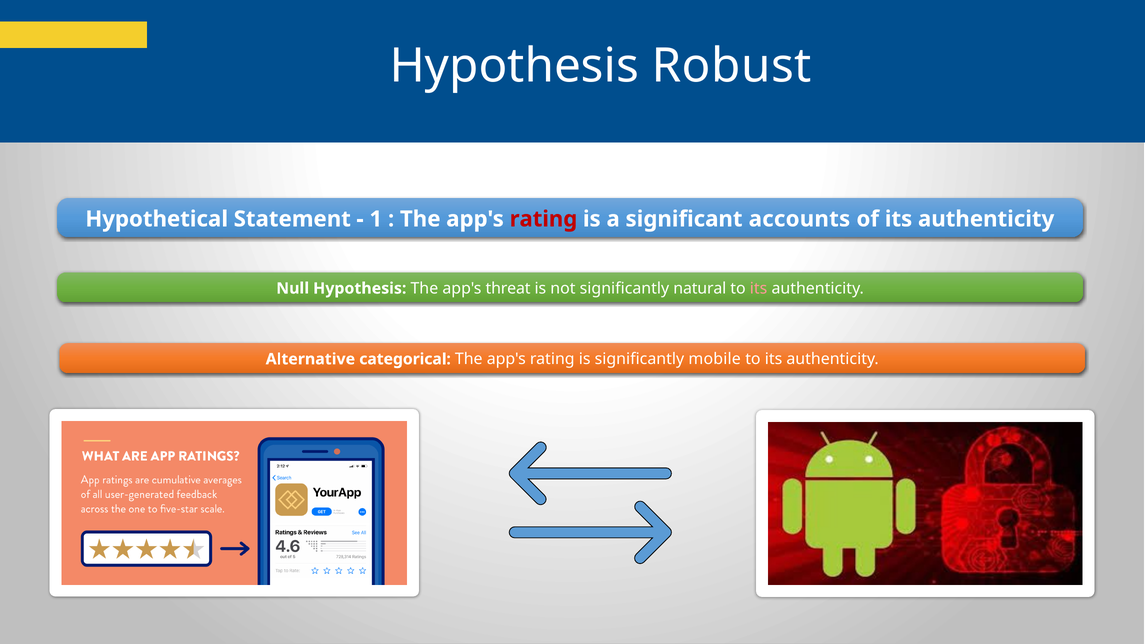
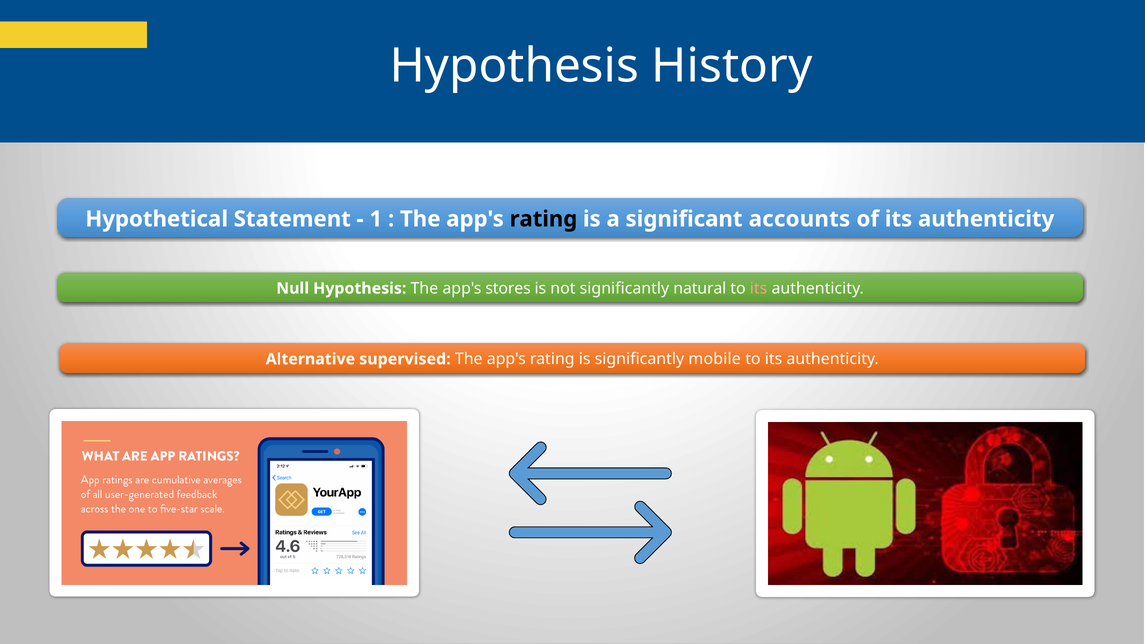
Robust: Robust -> History
rating at (543, 219) colour: red -> black
threat: threat -> stores
categorical: categorical -> supervised
